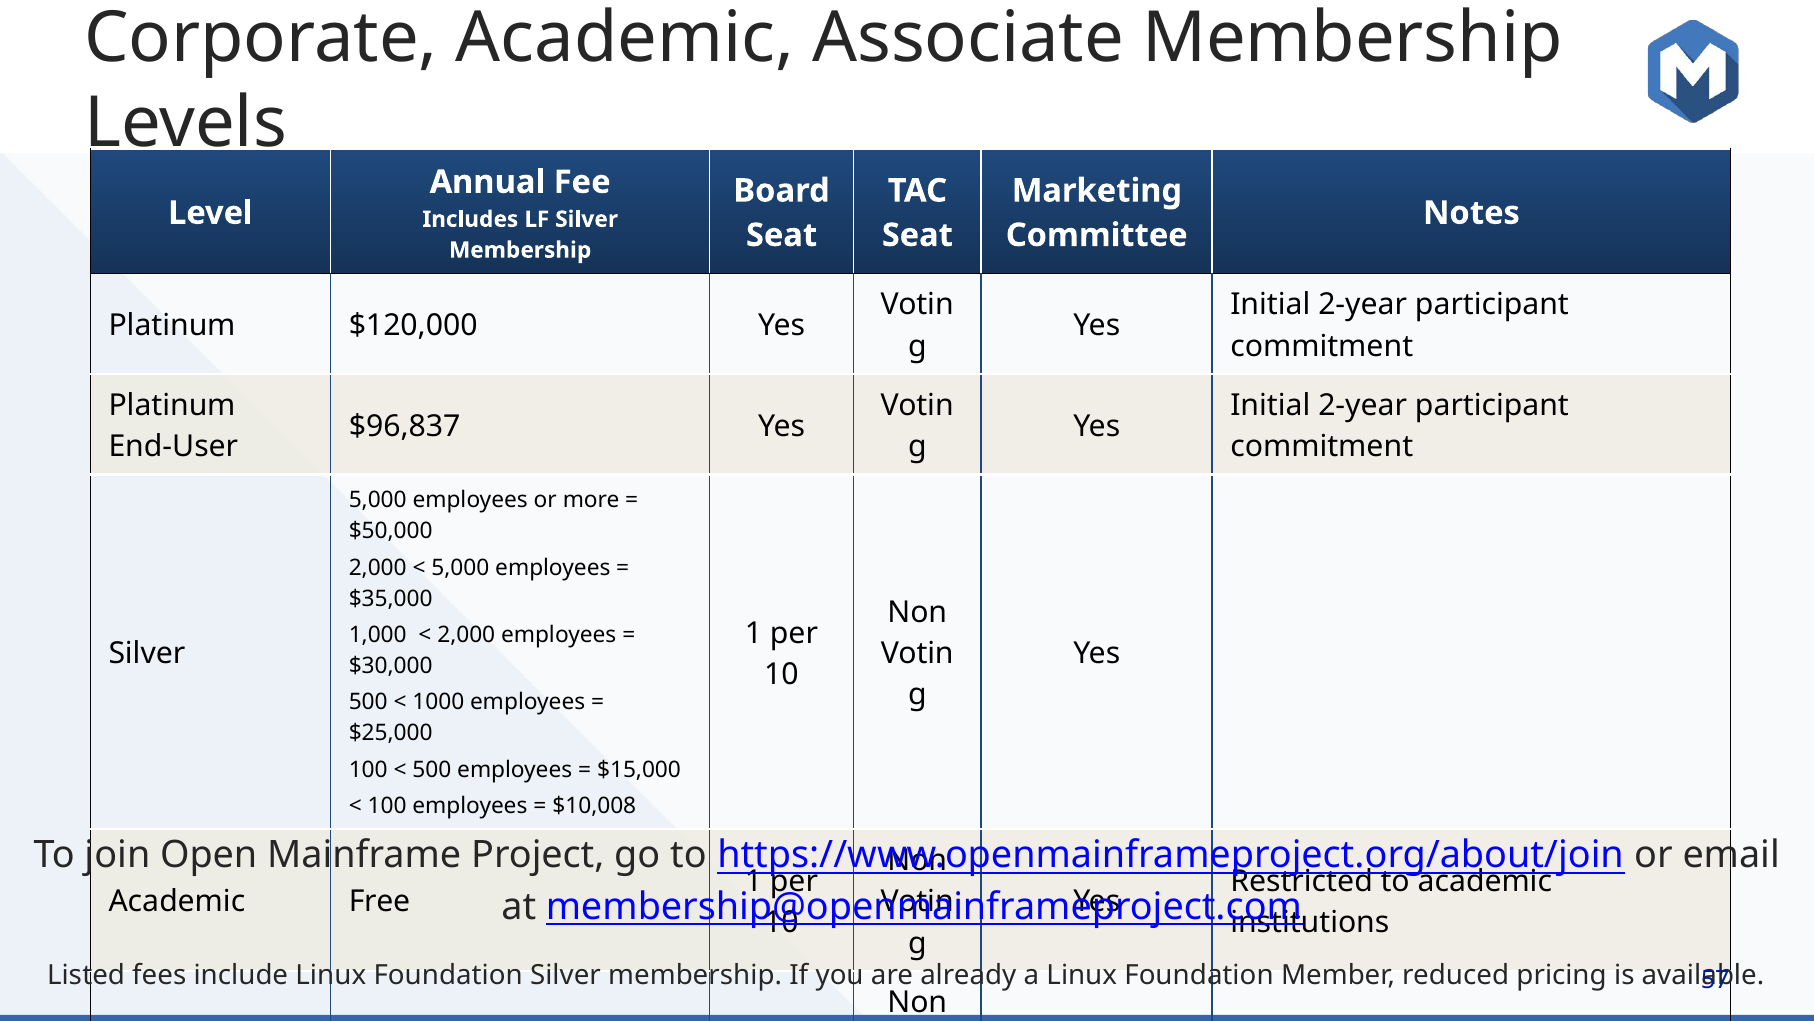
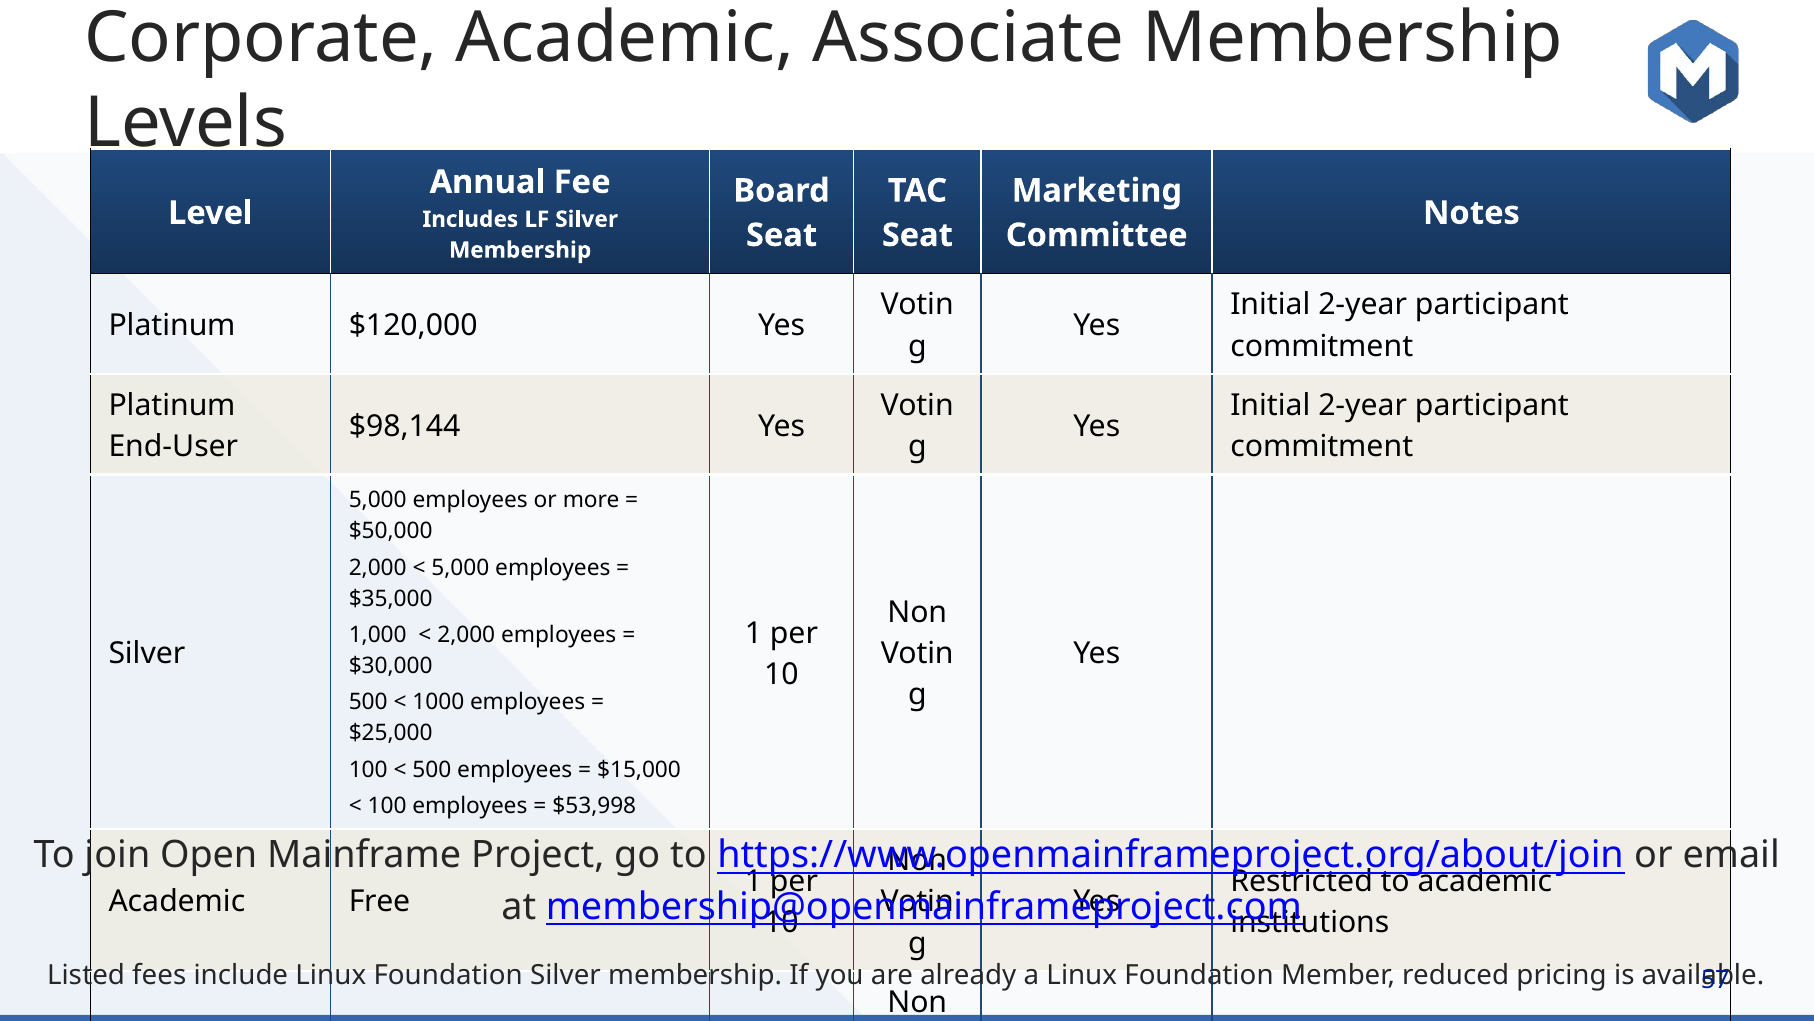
$96,837: $96,837 -> $98,144
$10,008: $10,008 -> $53,998
